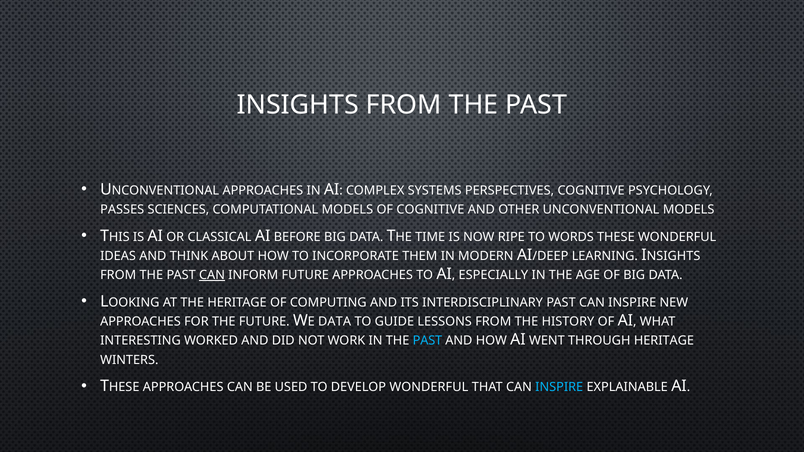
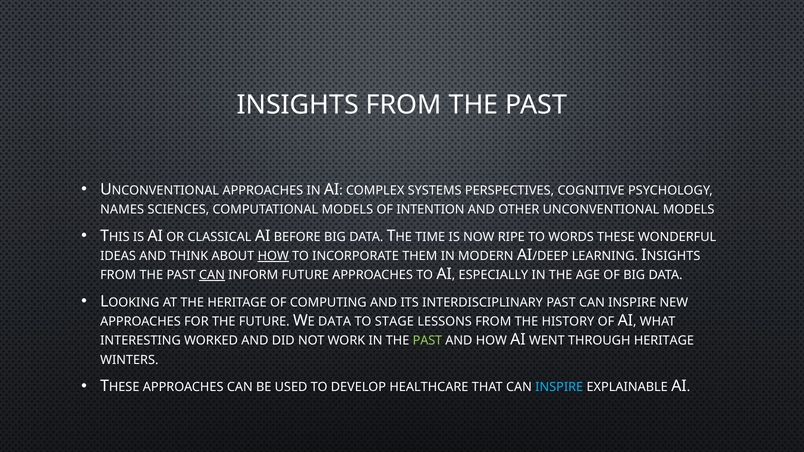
PASSES: PASSES -> NAMES
OF COGNITIVE: COGNITIVE -> INTENTION
HOW at (273, 256) underline: none -> present
GUIDE: GUIDE -> STAGE
PAST at (427, 341) colour: light blue -> light green
DEVELOP WONDERFUL: WONDERFUL -> HEALTHCARE
